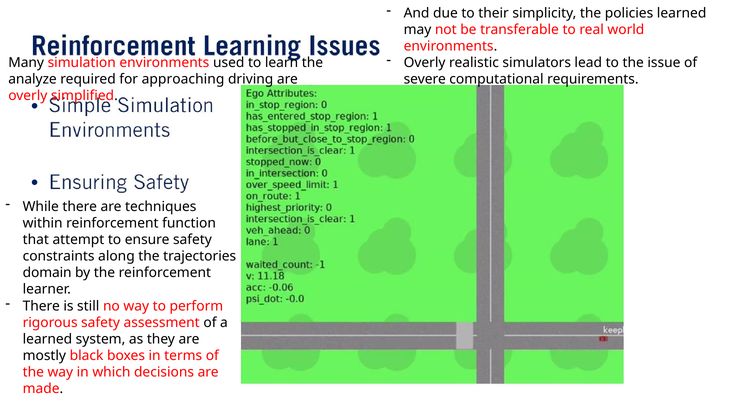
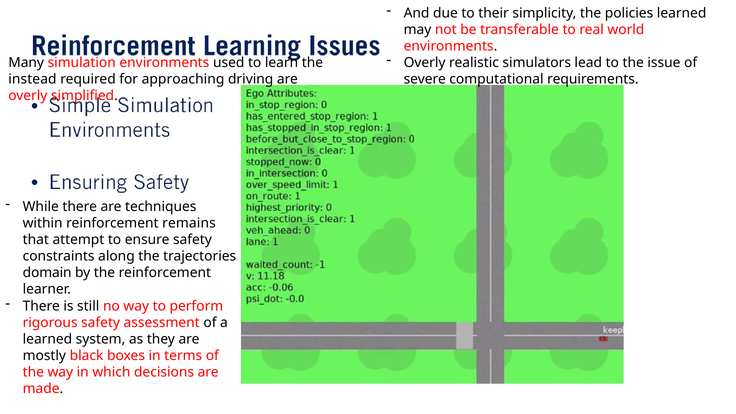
analyze: analyze -> instead
function: function -> remains
